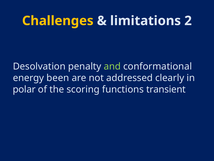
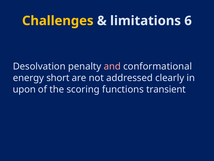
2: 2 -> 6
and colour: light green -> pink
been: been -> short
polar: polar -> upon
